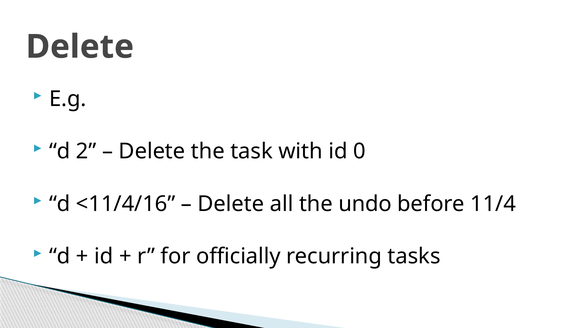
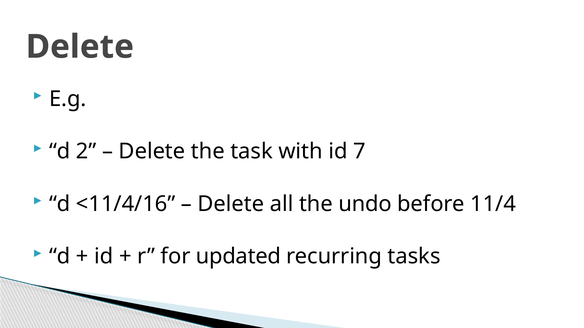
0: 0 -> 7
officially: officially -> updated
